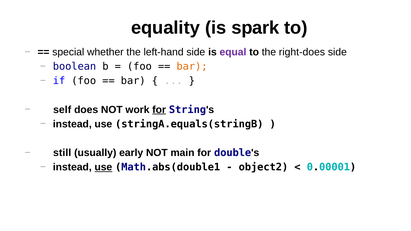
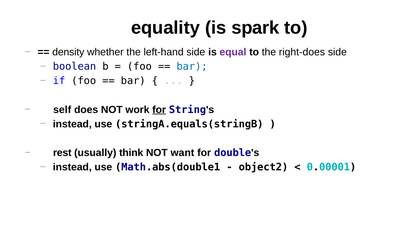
special: special -> density
bar at (192, 67) colour: orange -> blue
still: still -> rest
early: early -> think
main: main -> want
use at (103, 167) underline: present -> none
